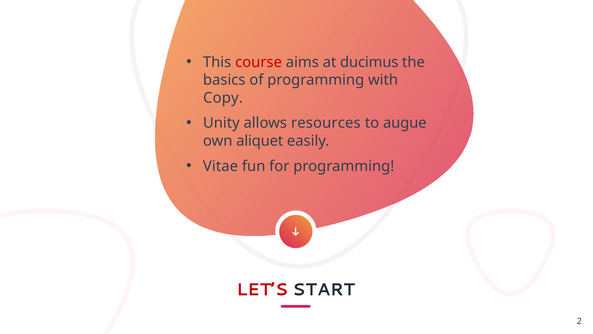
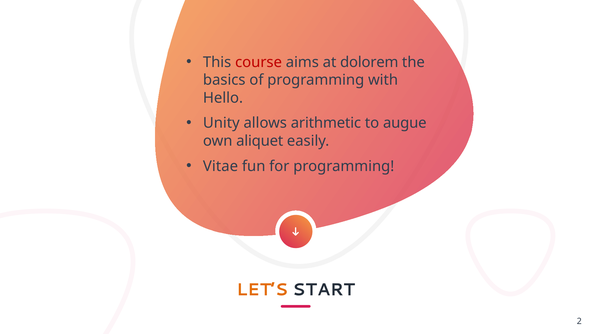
ducimus: ducimus -> dolorem
Copy: Copy -> Hello
resources: resources -> arithmetic
LET’S colour: red -> orange
